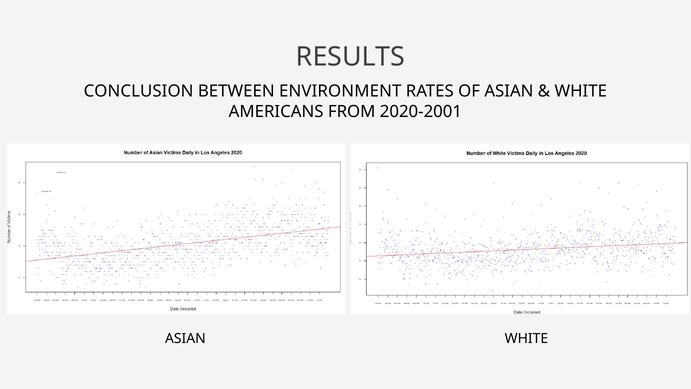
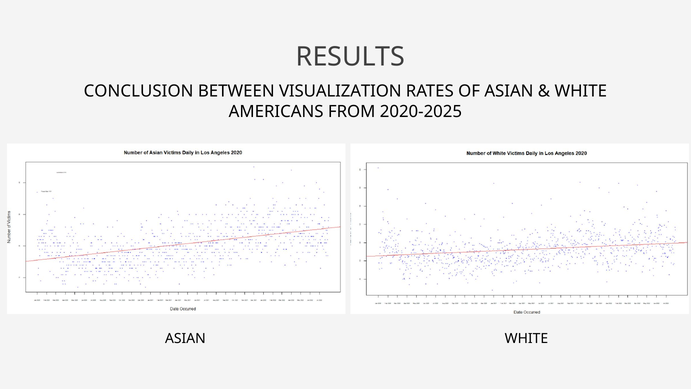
ENVIRONMENT: ENVIRONMENT -> VISUALIZATION
2020-2001: 2020-2001 -> 2020-2025
